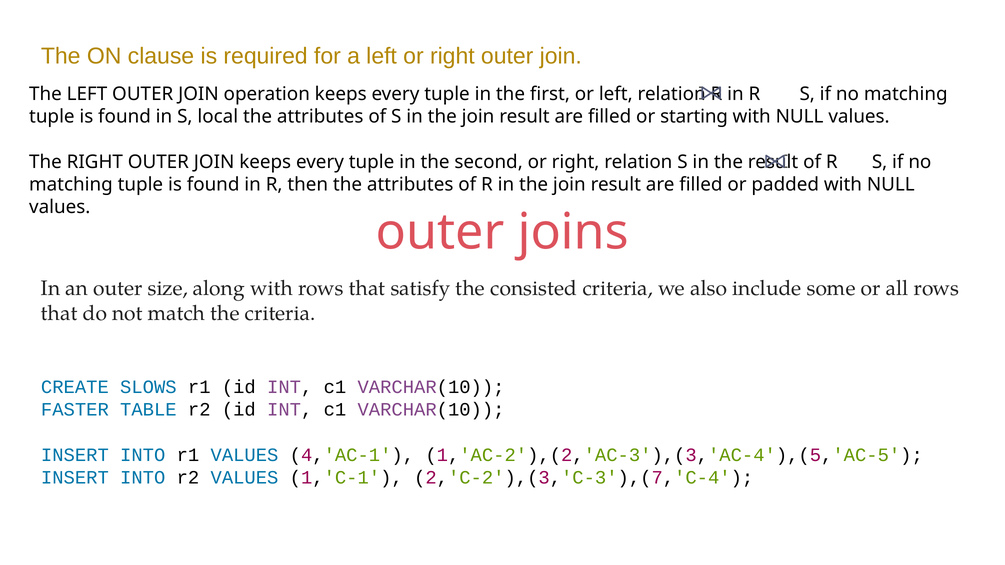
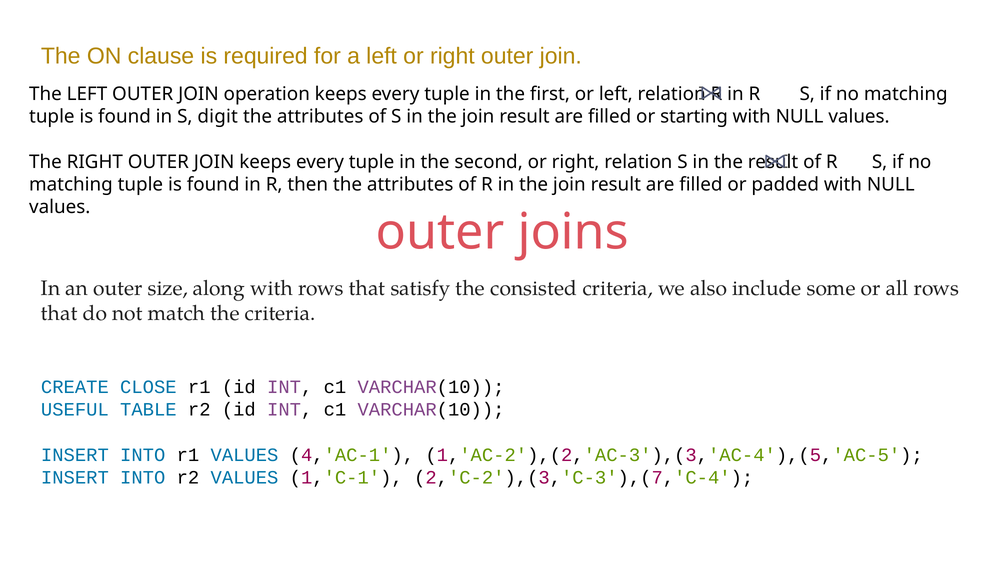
local: local -> digit
SLOWS: SLOWS -> CLOSE
FASTER: FASTER -> USEFUL
